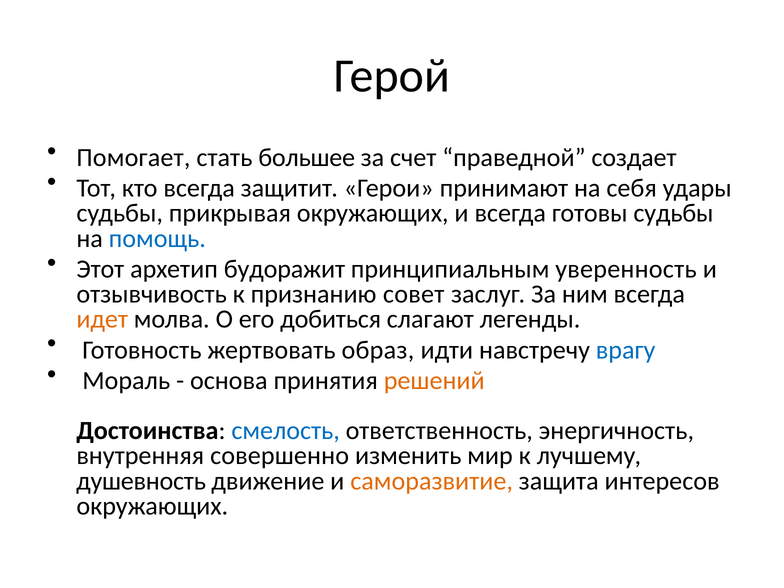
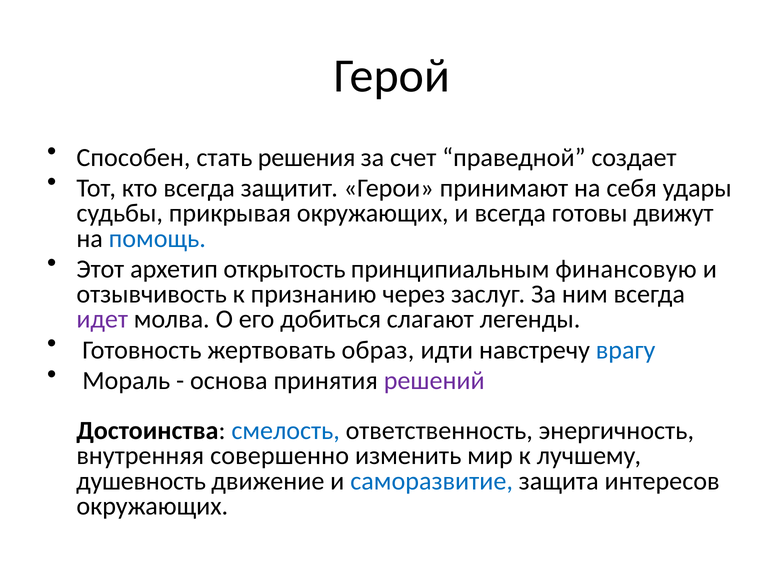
Помогает: Помогает -> Способен
большее: большее -> решения
готовы судьбы: судьбы -> движут
будоражит: будоражит -> открытость
уверенность: уверенность -> финансовую
совет: совет -> через
идет colour: orange -> purple
решений colour: orange -> purple
саморазвитие colour: orange -> blue
